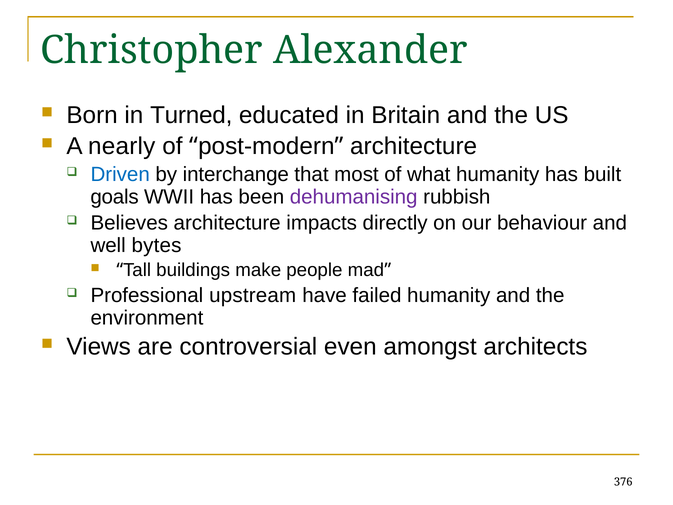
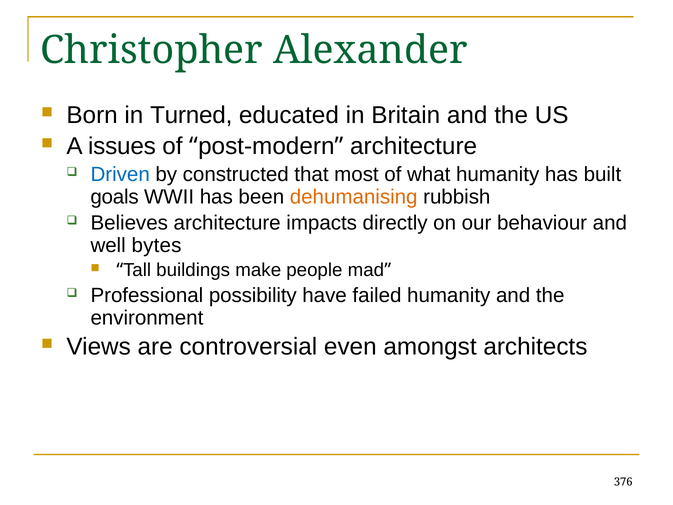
nearly: nearly -> issues
interchange: interchange -> constructed
dehumanising colour: purple -> orange
upstream: upstream -> possibility
